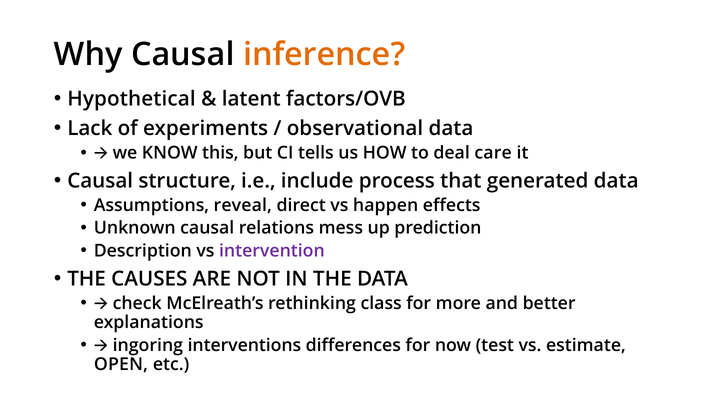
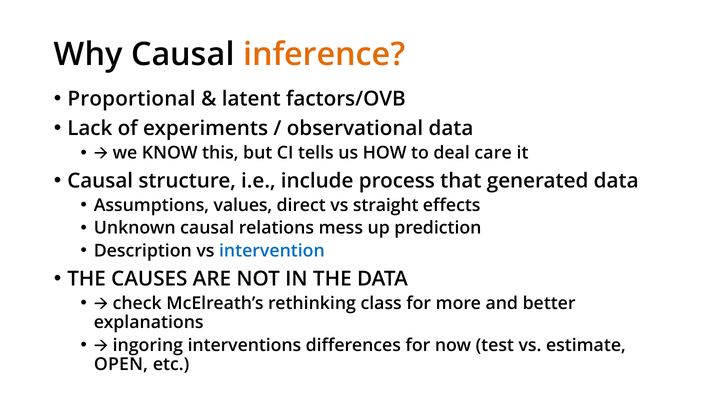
Hypothetical: Hypothetical -> Proportional
reveal: reveal -> values
happen: happen -> straight
intervention colour: purple -> blue
